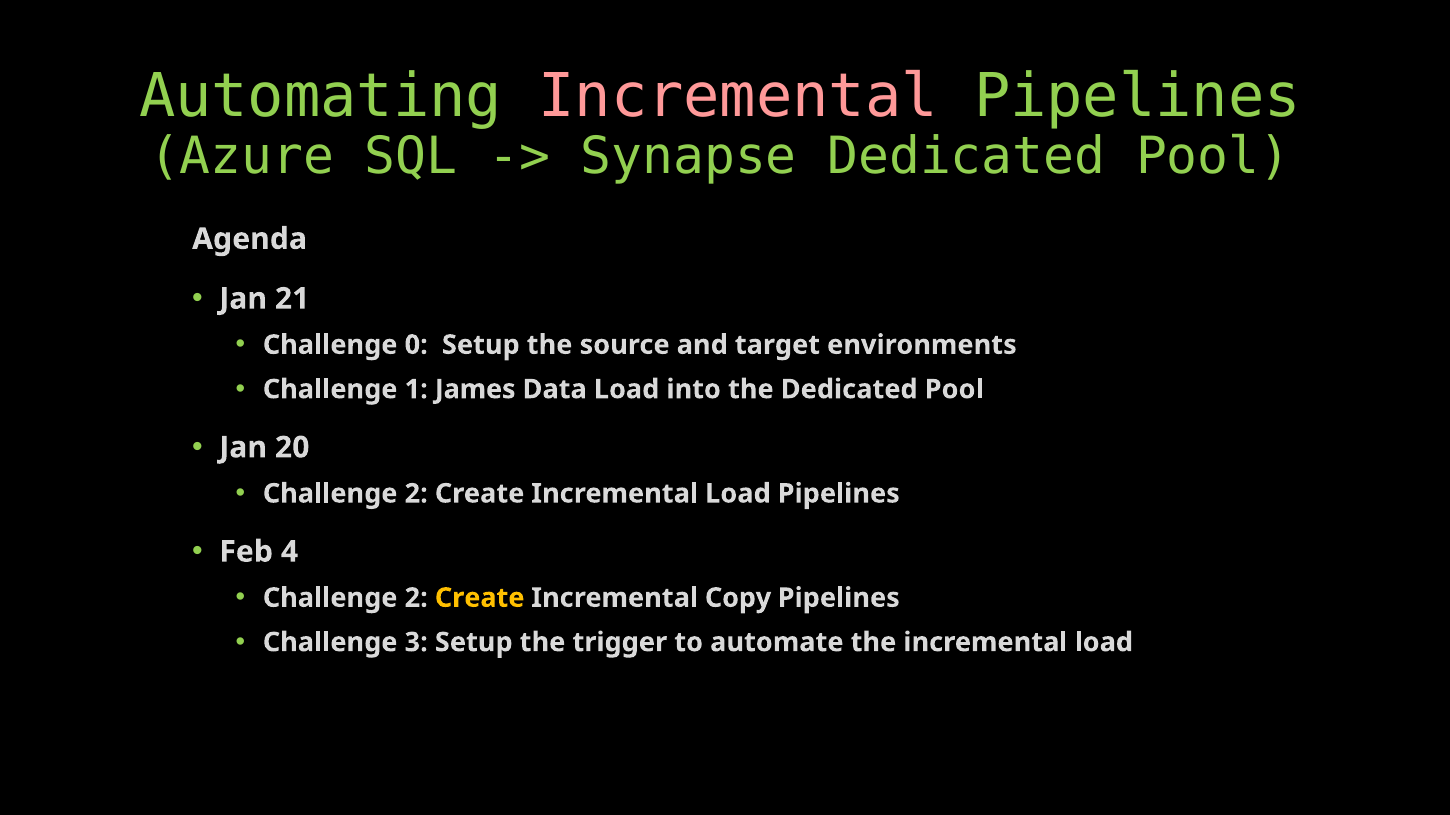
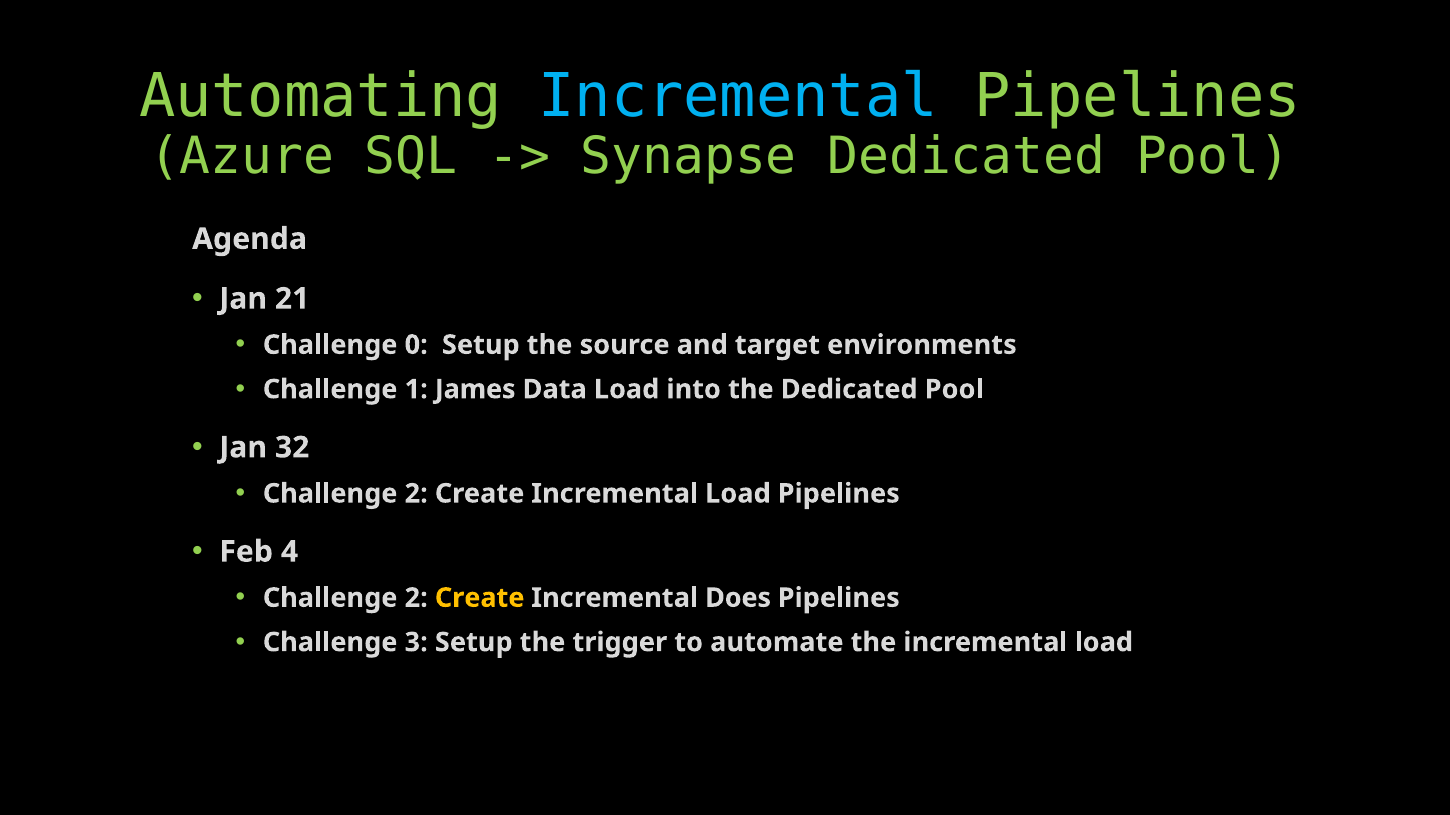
Incremental at (738, 96) colour: pink -> light blue
20: 20 -> 32
Copy: Copy -> Does
